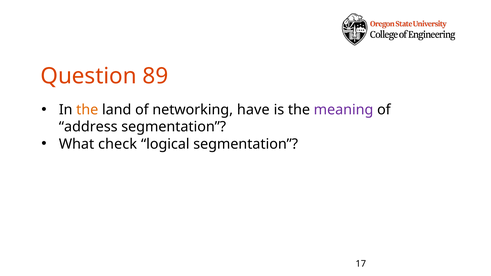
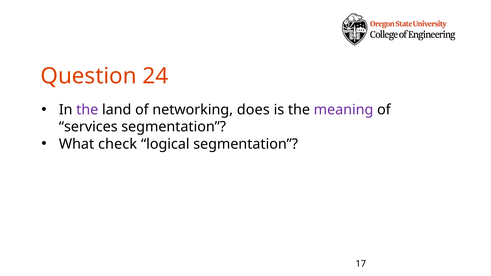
89: 89 -> 24
the at (87, 110) colour: orange -> purple
have: have -> does
address: address -> services
